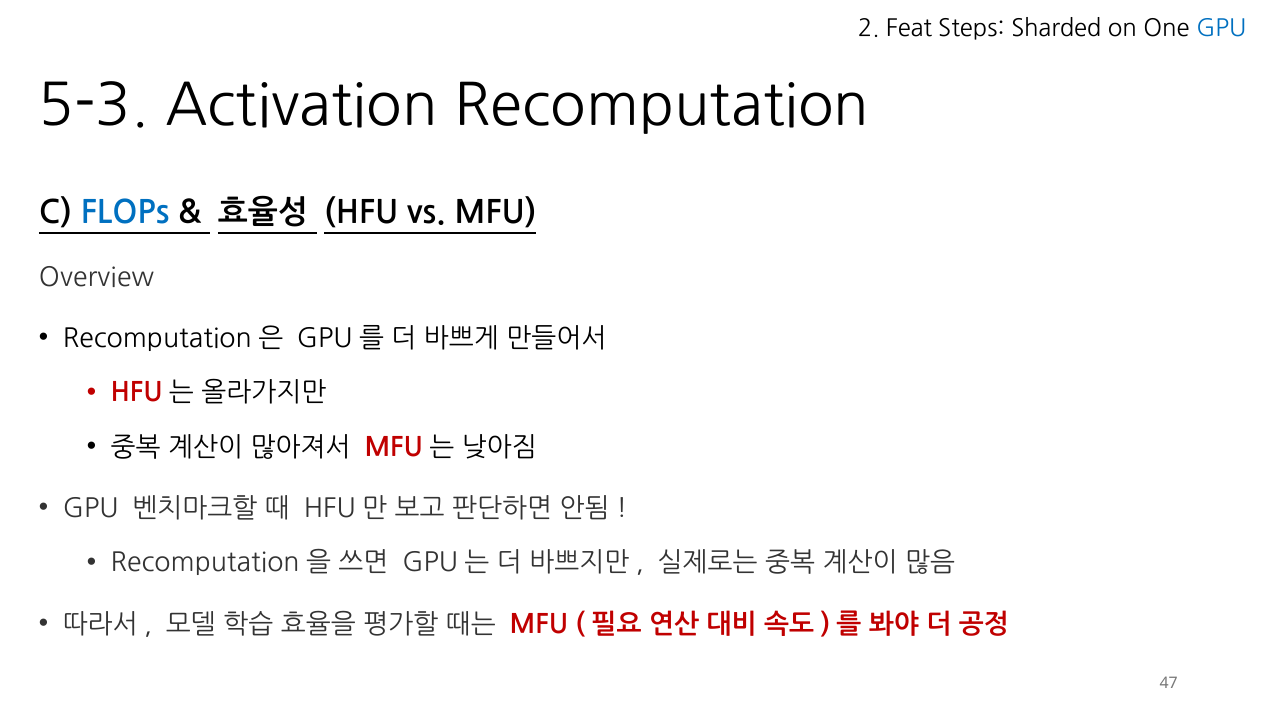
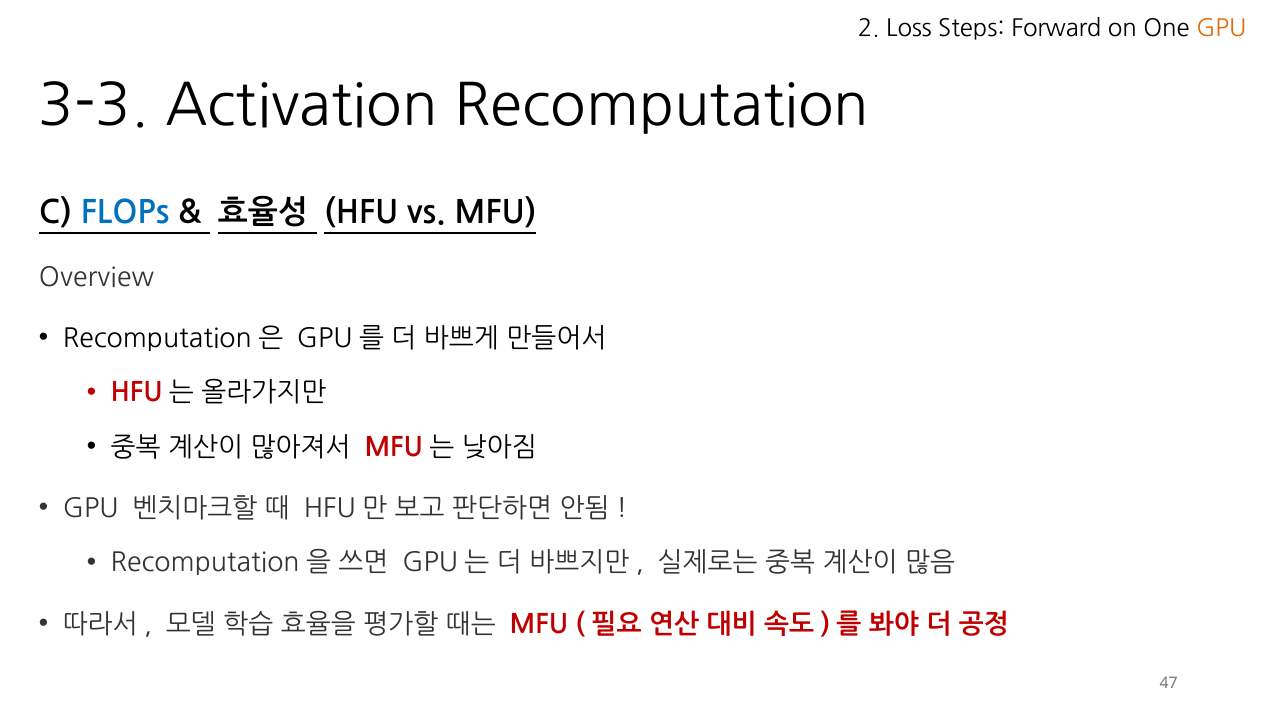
Feat: Feat -> Loss
Sharded: Sharded -> Forward
GPU at (1221, 28) colour: blue -> orange
5-3: 5-3 -> 3-3
